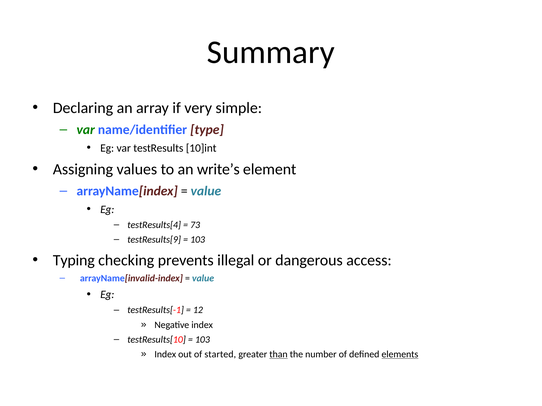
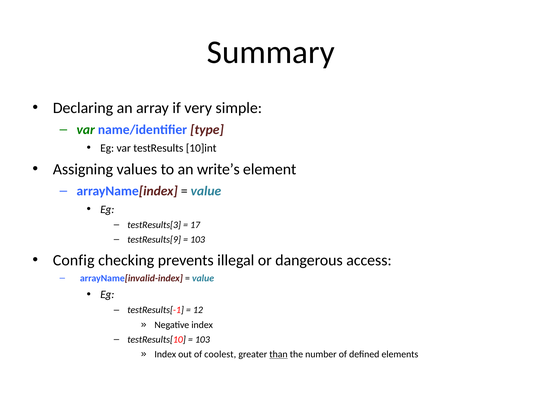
testResults[4: testResults[4 -> testResults[3
73: 73 -> 17
Typing: Typing -> Config
started: started -> coolest
elements underline: present -> none
